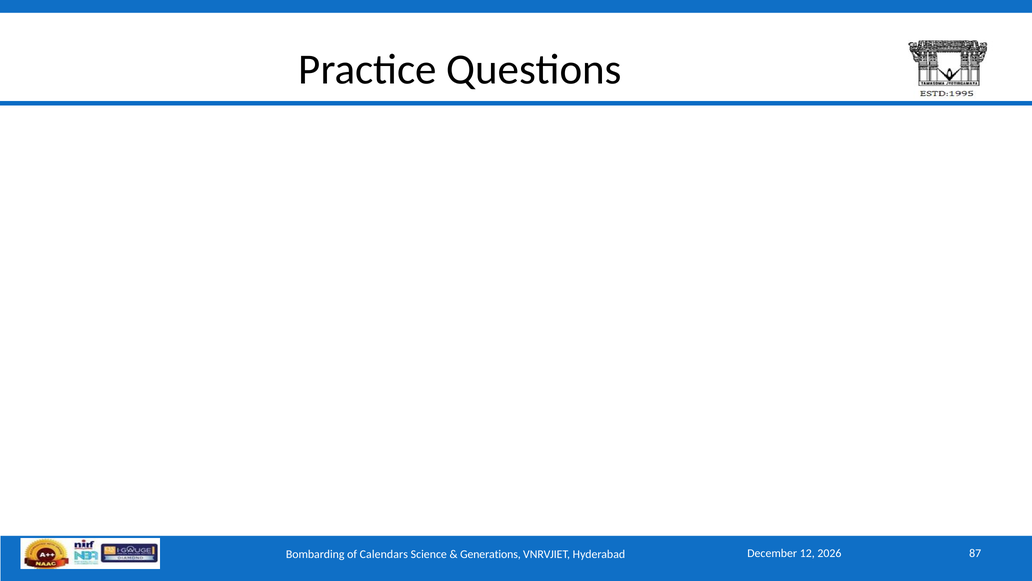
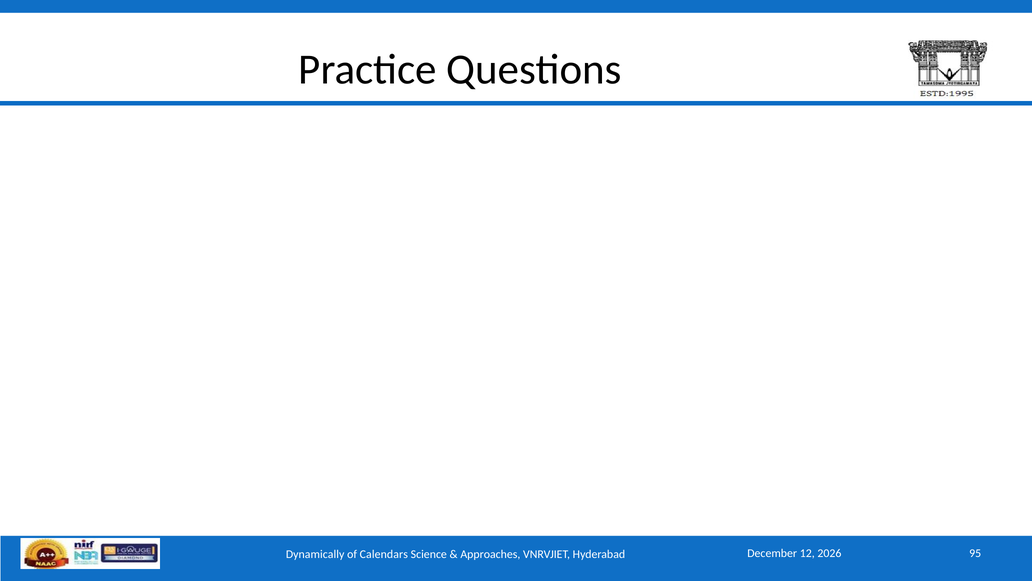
Bombarding: Bombarding -> Dynamically
Generations: Generations -> Approaches
87: 87 -> 95
